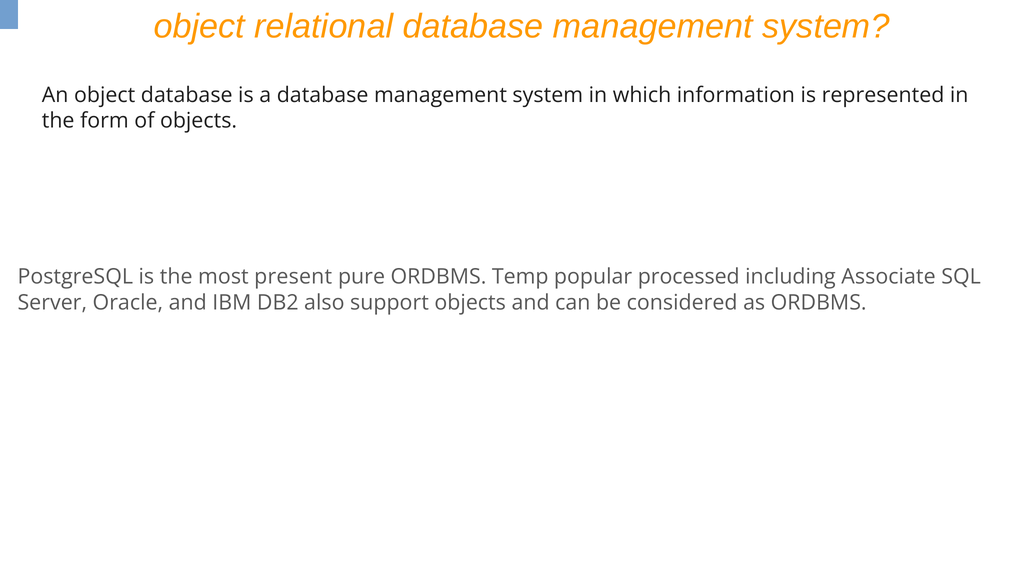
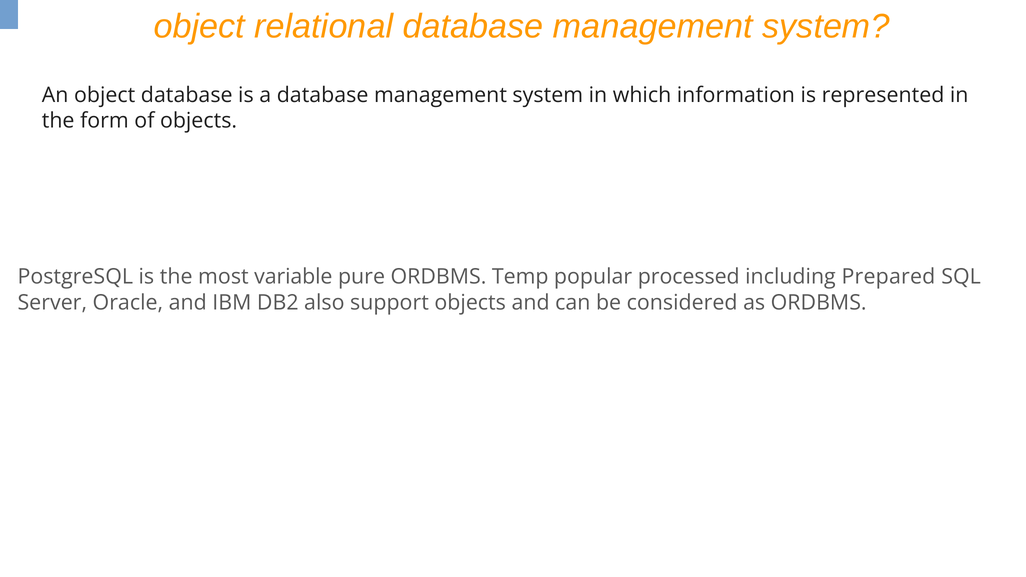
present: present -> variable
Associate: Associate -> Prepared
